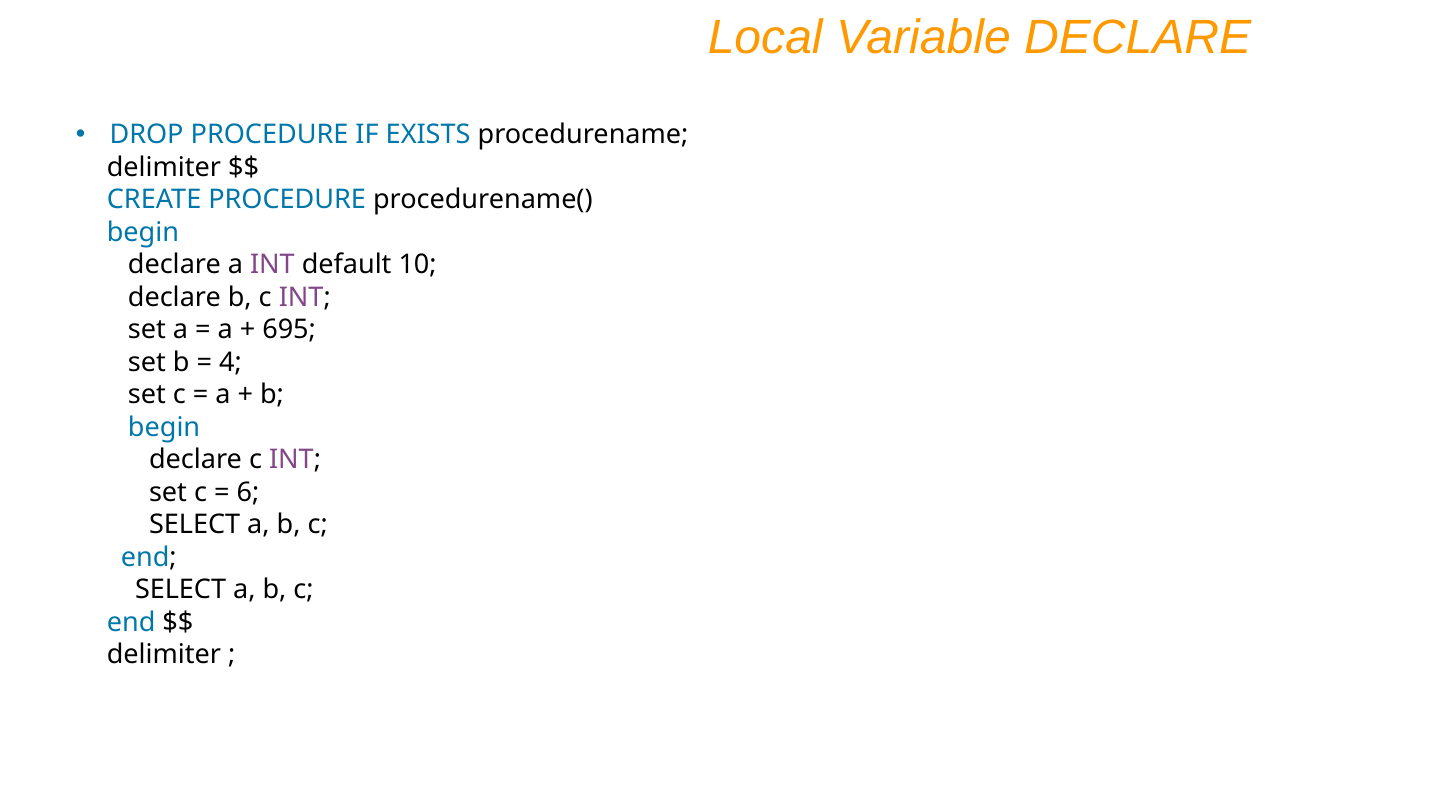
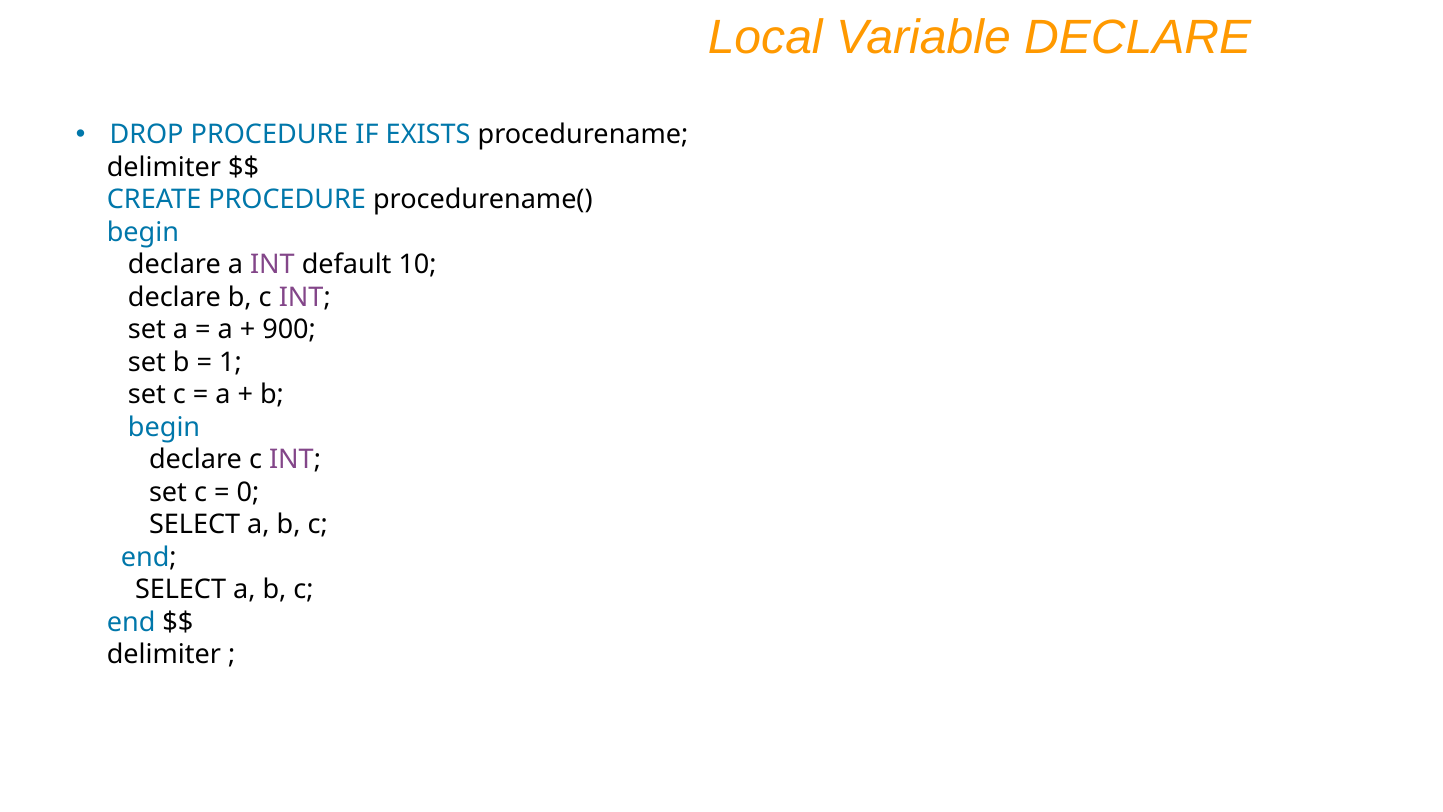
695: 695 -> 900
4: 4 -> 1
6: 6 -> 0
